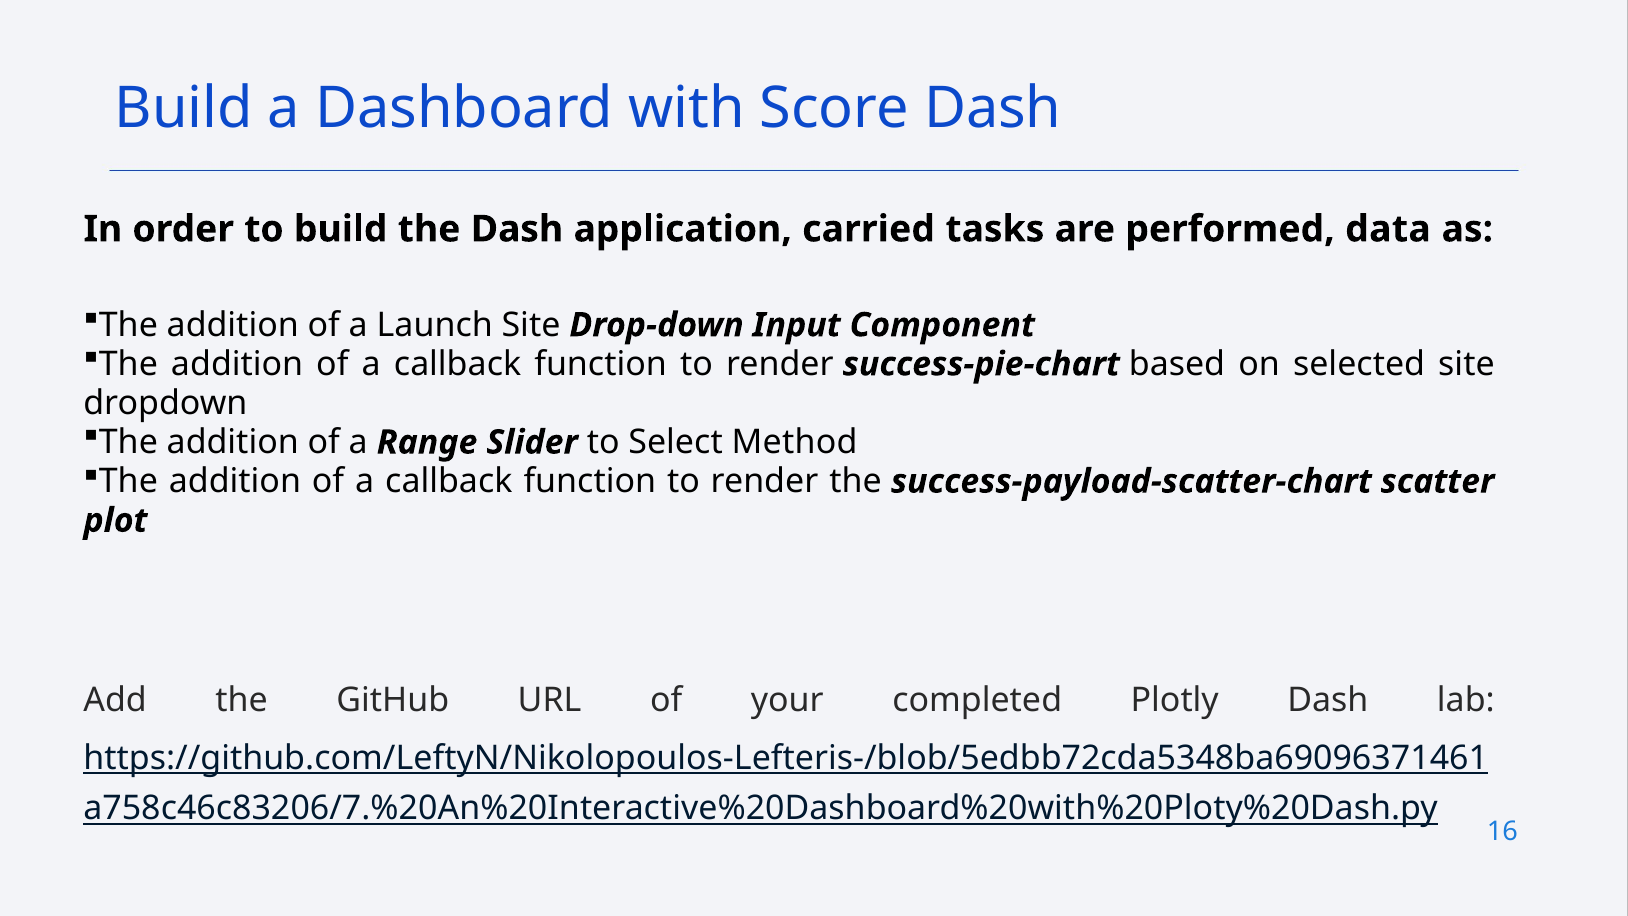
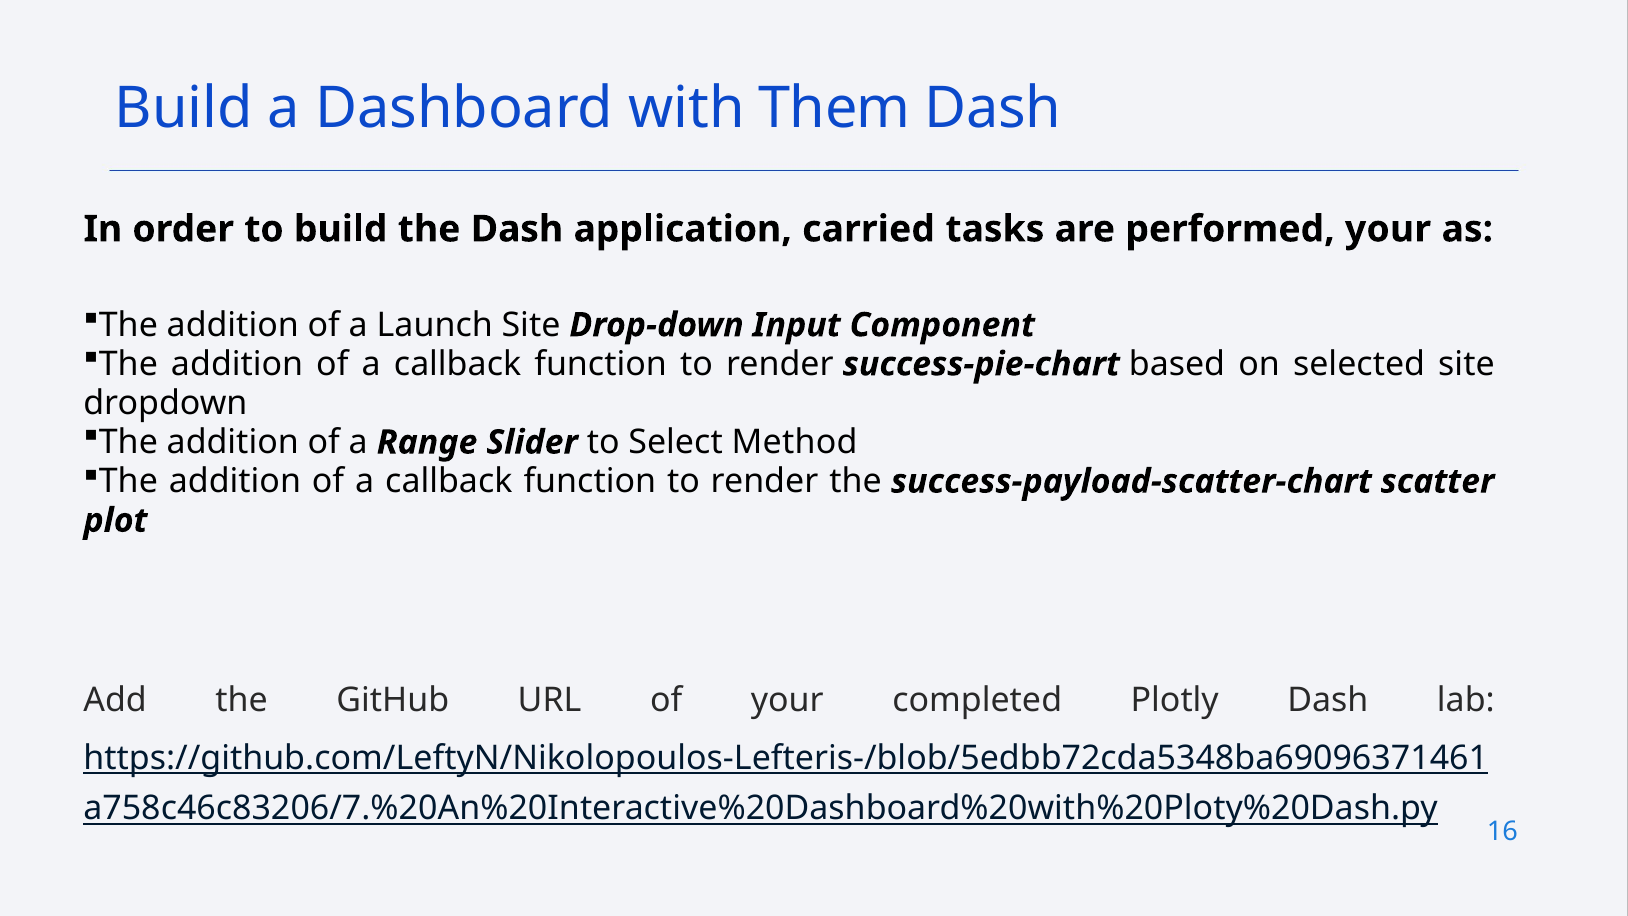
Score: Score -> Them
performed data: data -> your
